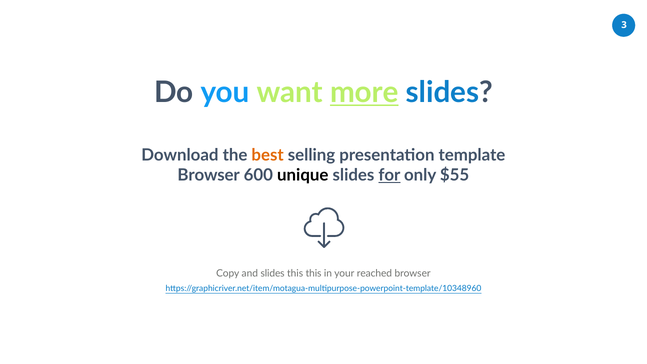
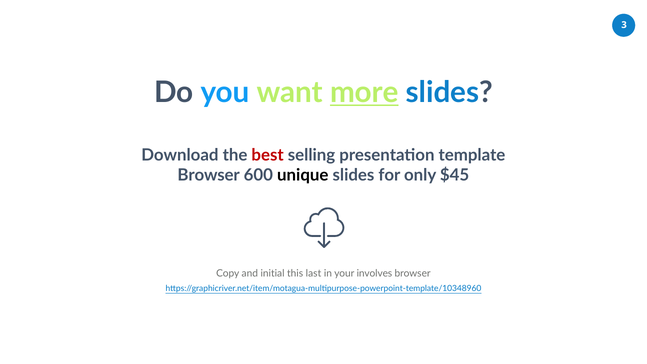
best colour: orange -> red
for underline: present -> none
$55: $55 -> $45
and slides: slides -> initial
this this: this -> last
reached: reached -> involves
